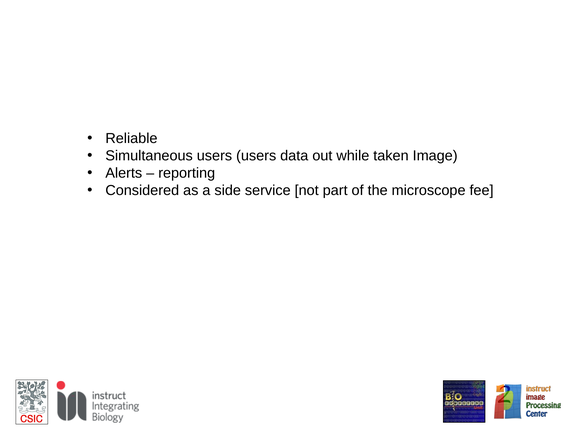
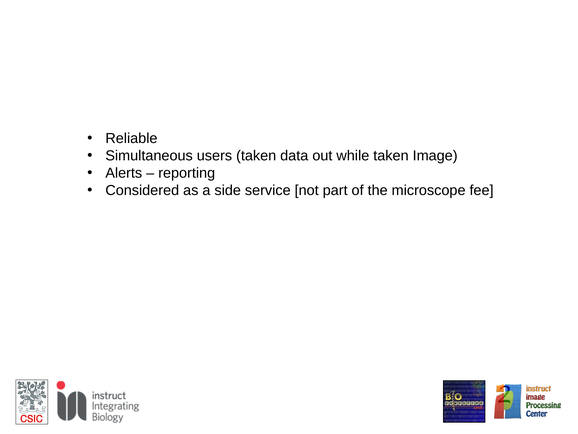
users users: users -> taken
